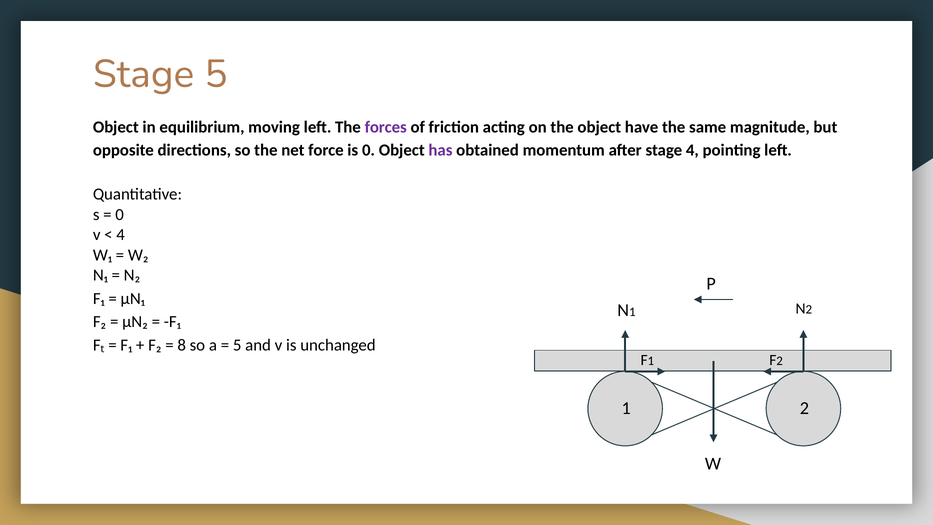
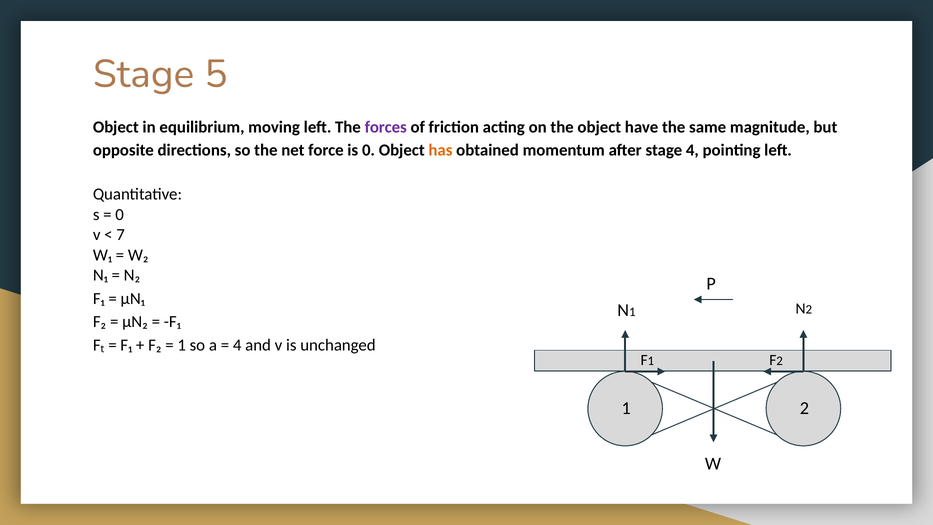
has colour: purple -> orange
4 at (121, 235): 4 -> 7
8 at (182, 345): 8 -> 1
5 at (237, 345): 5 -> 4
